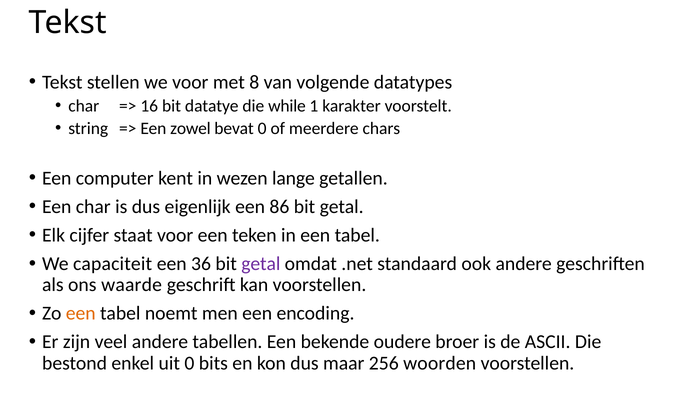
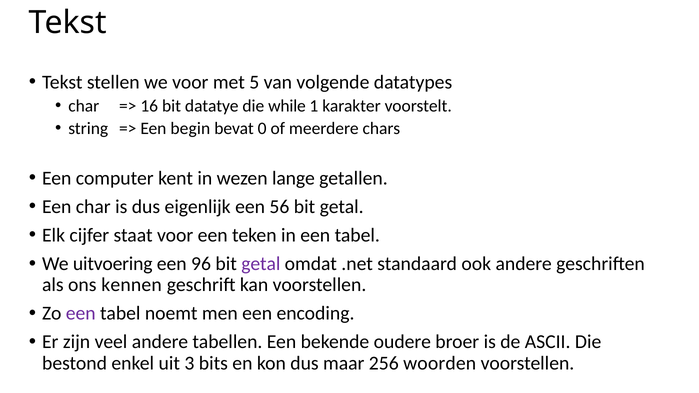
8: 8 -> 5
zowel: zowel -> begin
86: 86 -> 56
capaciteit: capaciteit -> uitvoering
36: 36 -> 96
waarde: waarde -> kennen
een at (81, 314) colour: orange -> purple
uit 0: 0 -> 3
